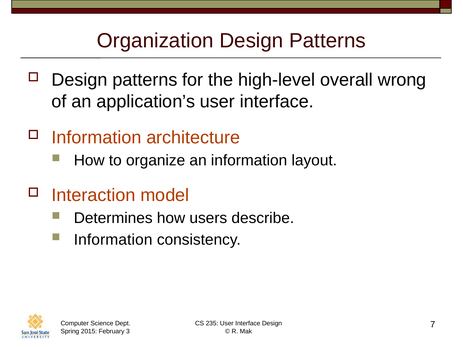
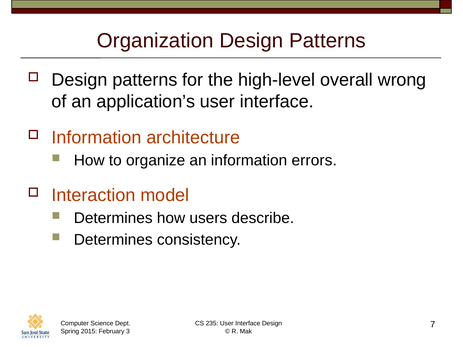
layout: layout -> errors
Information at (113, 240): Information -> Determines
